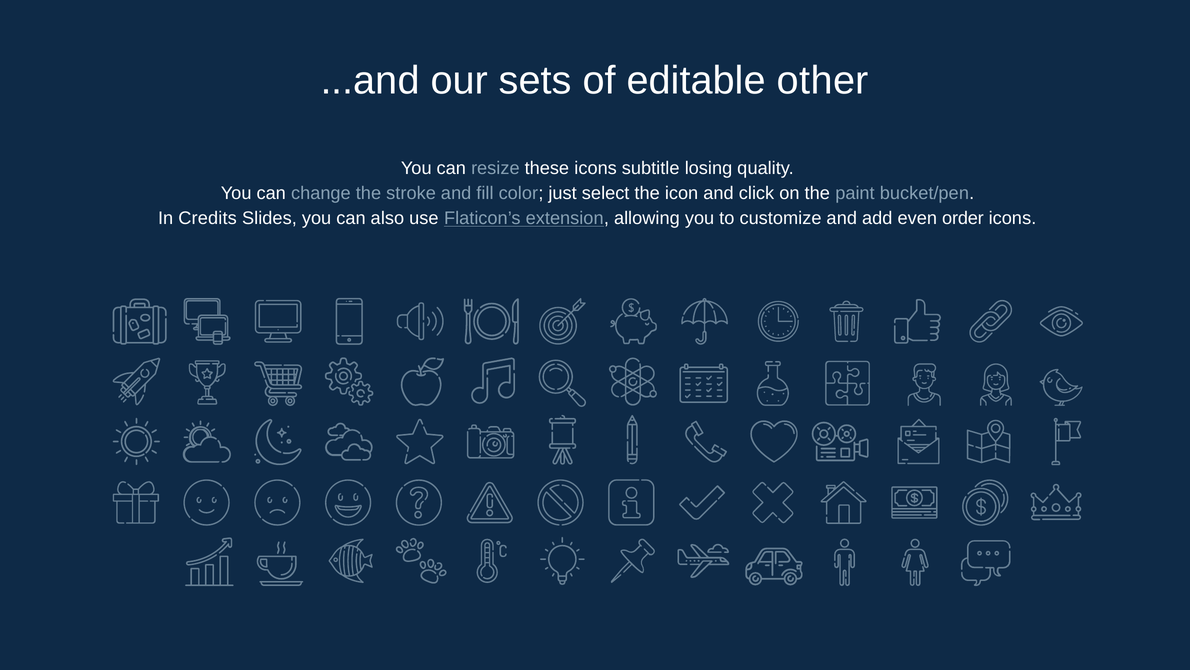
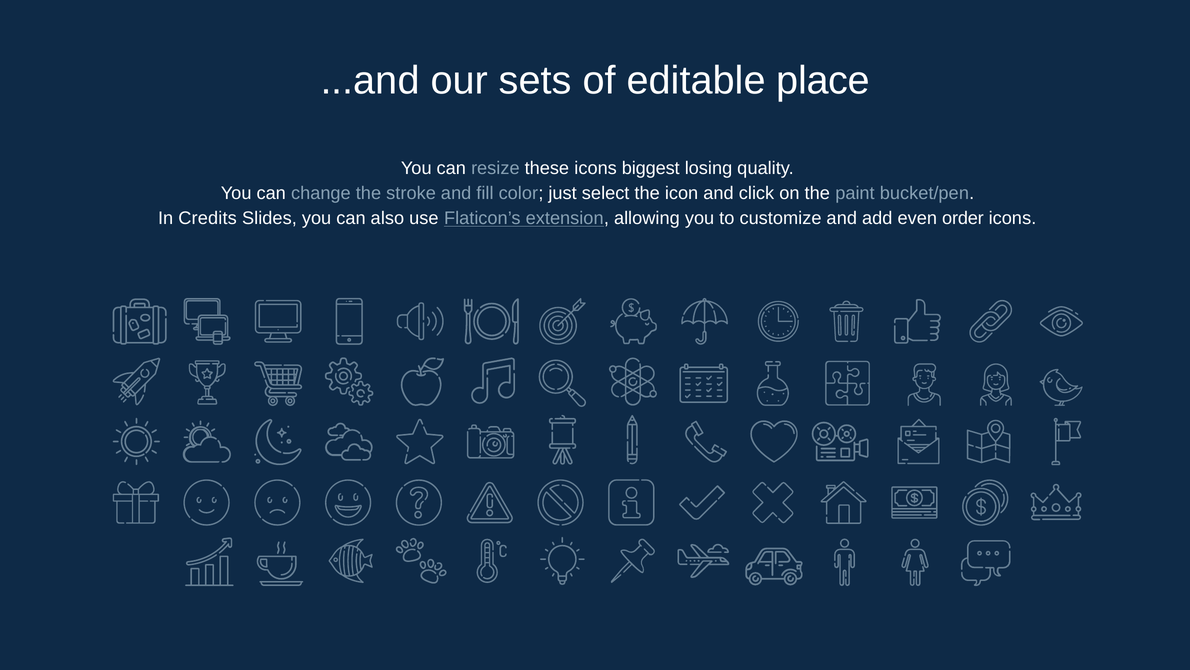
other: other -> place
subtitle: subtitle -> biggest
